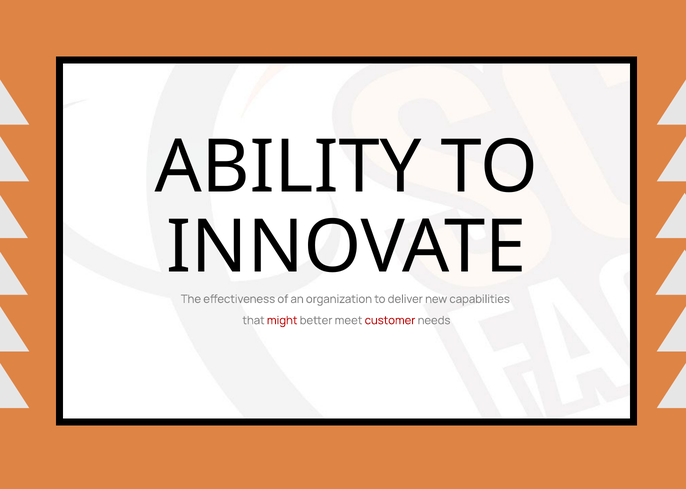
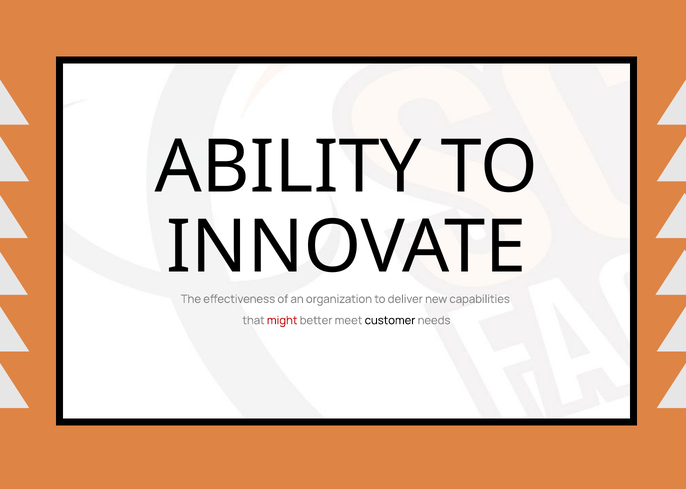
customer colour: red -> black
